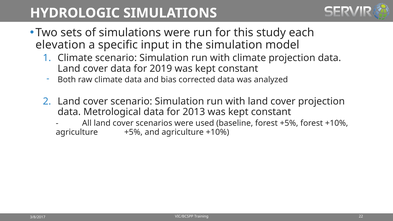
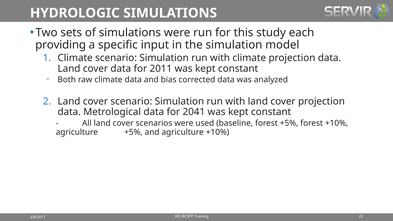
elevation: elevation -> providing
2019: 2019 -> 2011
2013: 2013 -> 2041
